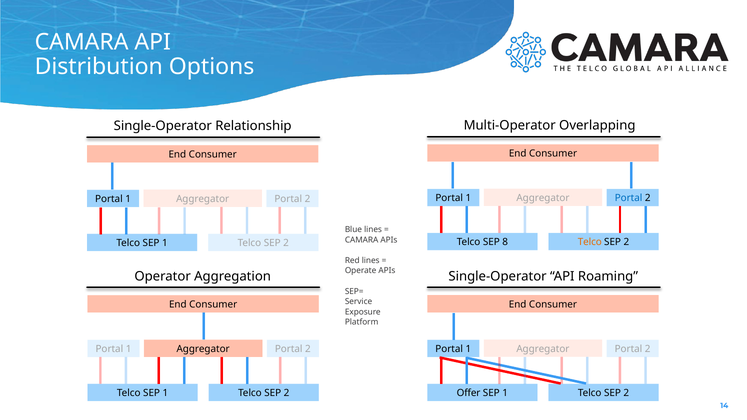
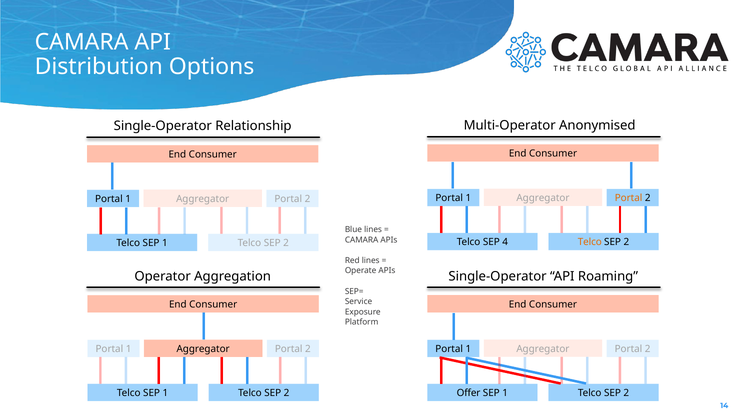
Overlapping: Overlapping -> Anonymised
Portal at (629, 198) colour: blue -> orange
8: 8 -> 4
